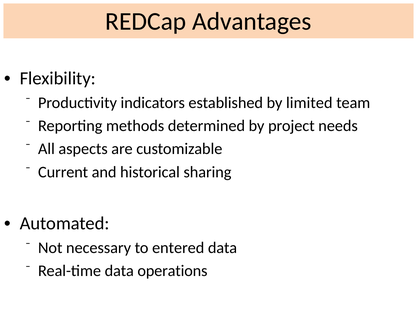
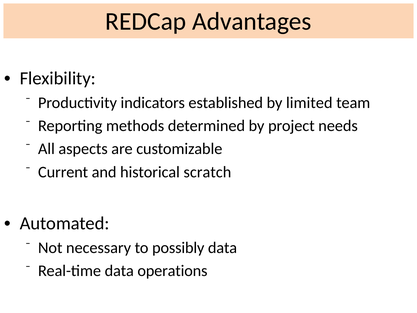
sharing: sharing -> scratch
entered: entered -> possibly
